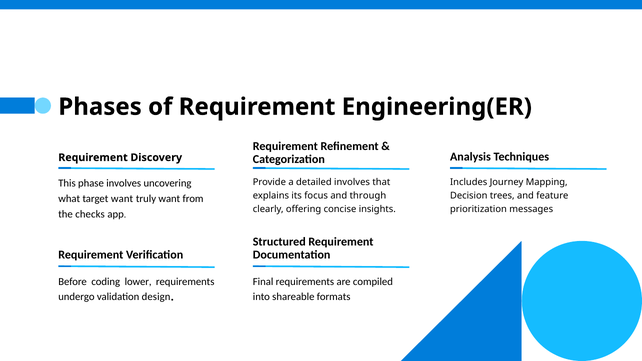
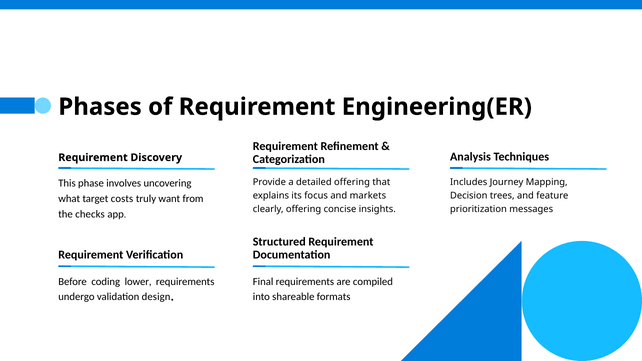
detailed involves: involves -> offering
through: through -> markets
target want: want -> costs
